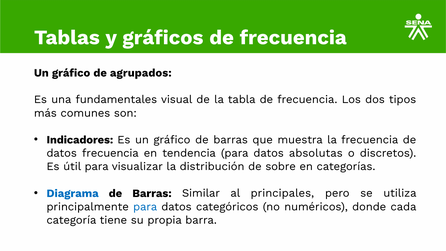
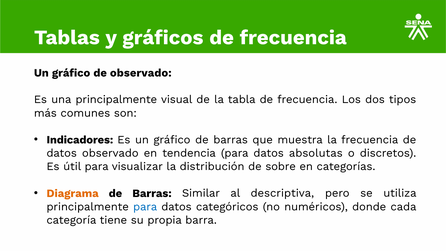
de agrupados: agrupados -> observado
una fundamentales: fundamentales -> principalmente
datos frecuencia: frecuencia -> observado
Diagrama colour: blue -> orange
principales: principales -> descriptiva
